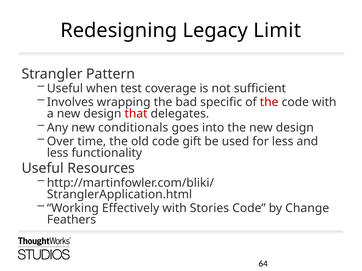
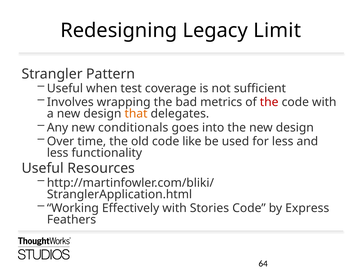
specific: specific -> metrics
that colour: red -> orange
gift: gift -> like
Change: Change -> Express
